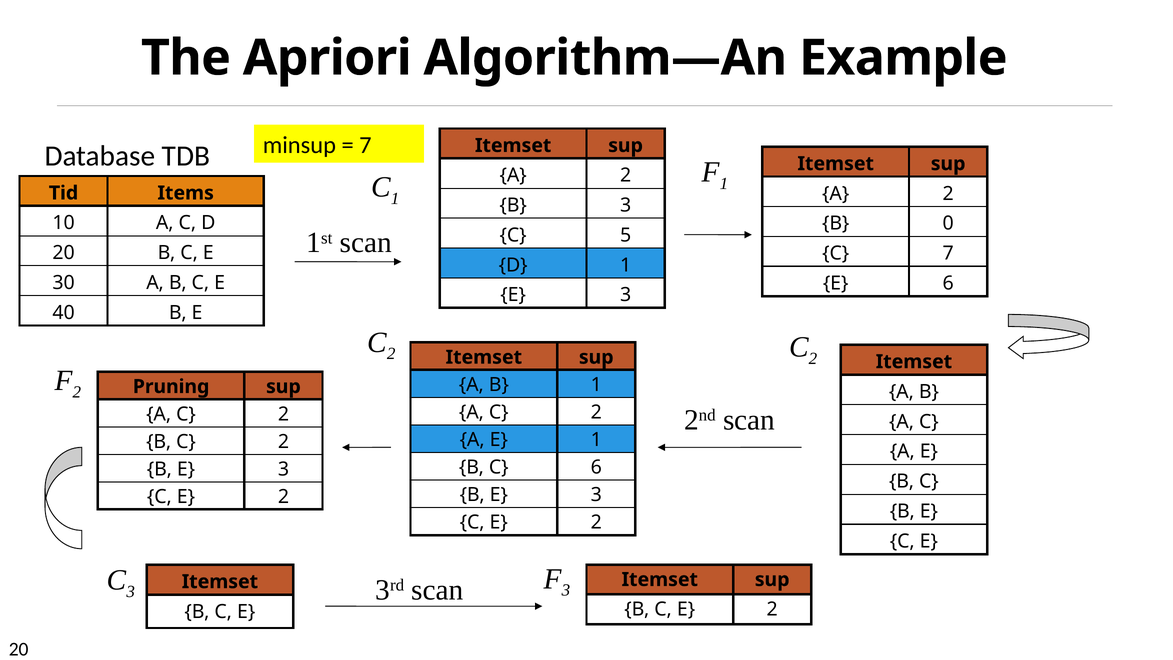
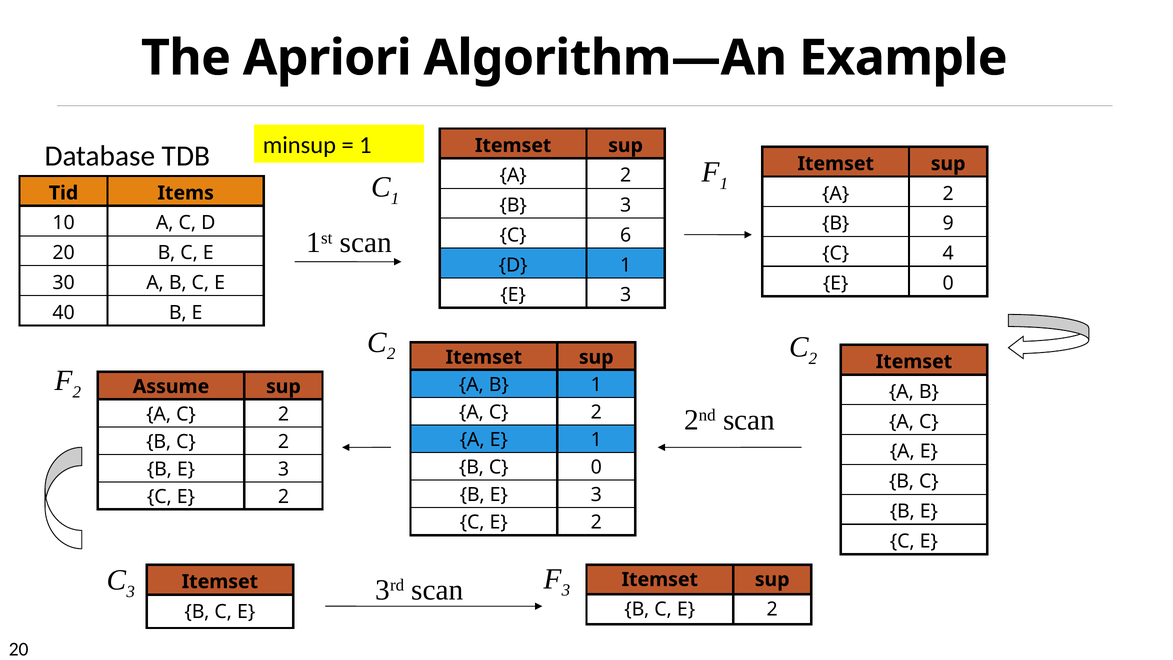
7 at (365, 145): 7 -> 1
0: 0 -> 9
5: 5 -> 6
C 7: 7 -> 4
E 6: 6 -> 0
Pruning: Pruning -> Assume
C 6: 6 -> 0
